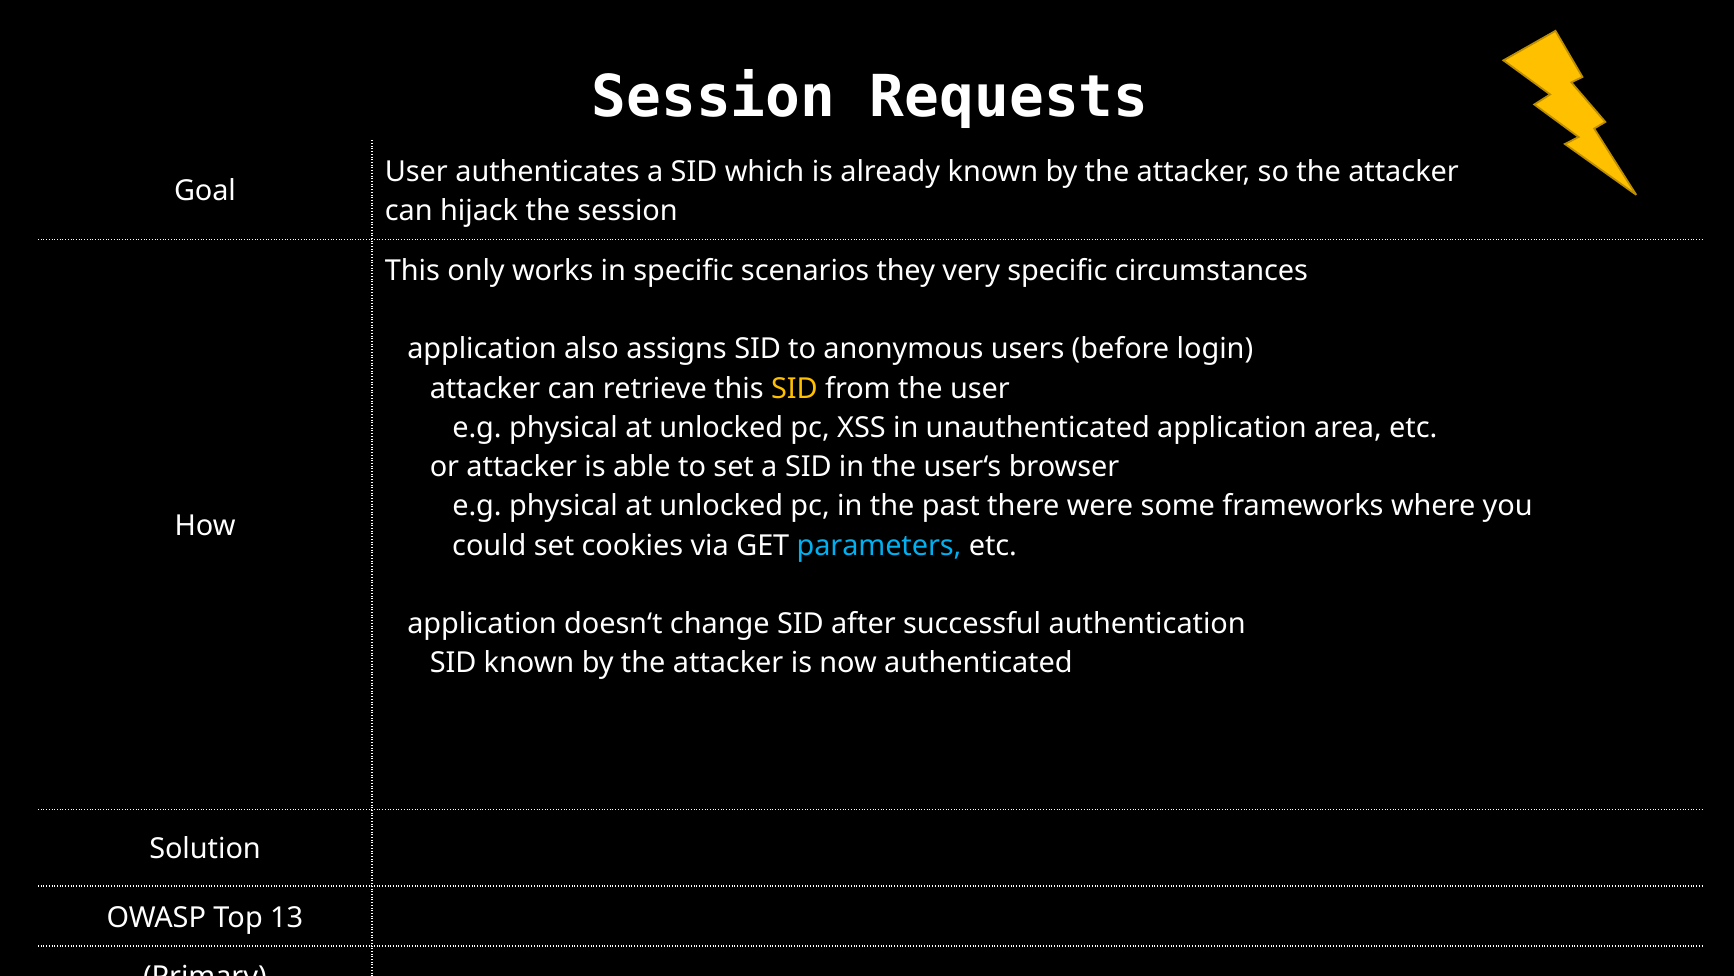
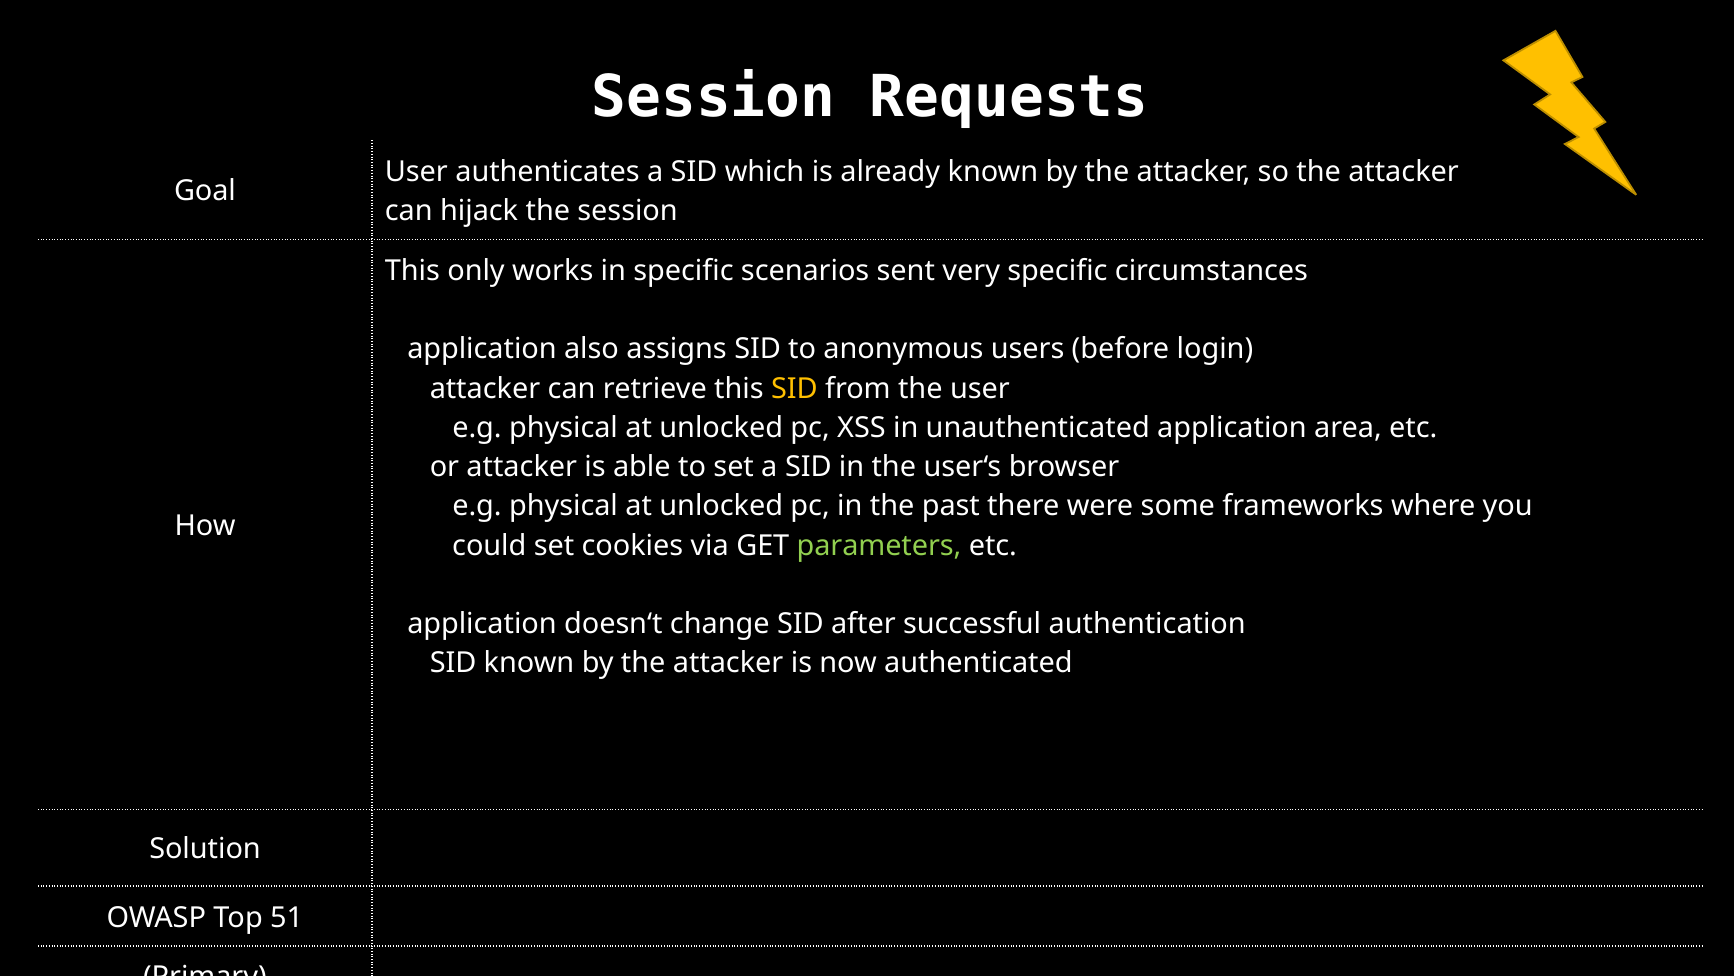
they: they -> sent
parameters colour: light blue -> light green
13: 13 -> 51
